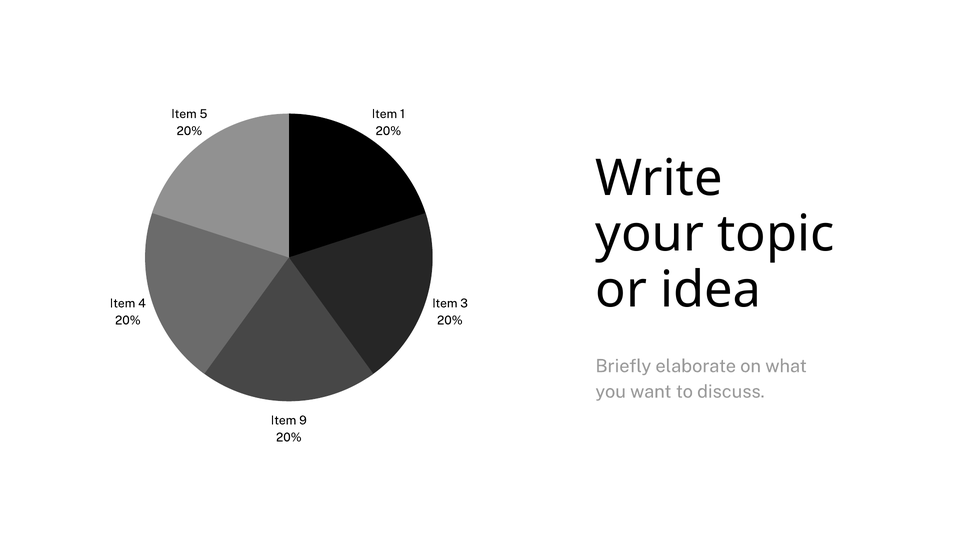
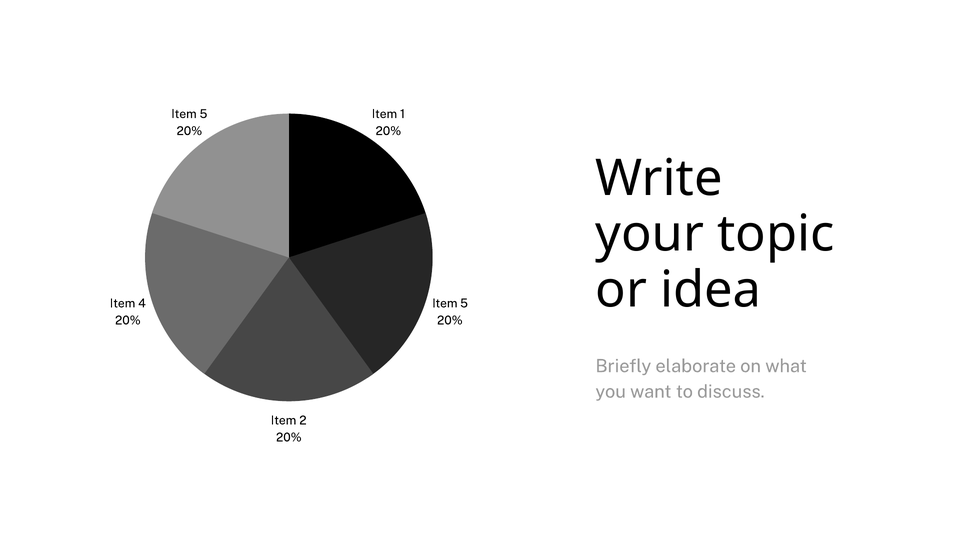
3 at (464, 303): 3 -> 5
9: 9 -> 2
